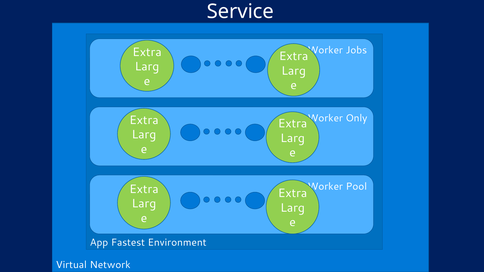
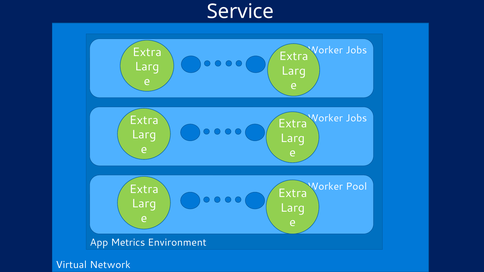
Only at (356, 118): Only -> Jobs
Fastest: Fastest -> Metrics
